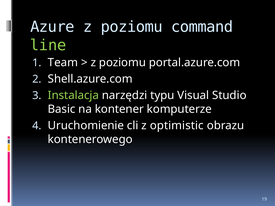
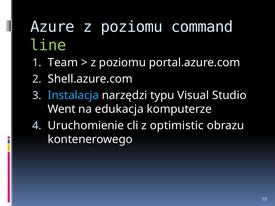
Instalacja colour: light green -> light blue
Basic: Basic -> Went
kontener: kontener -> edukacja
